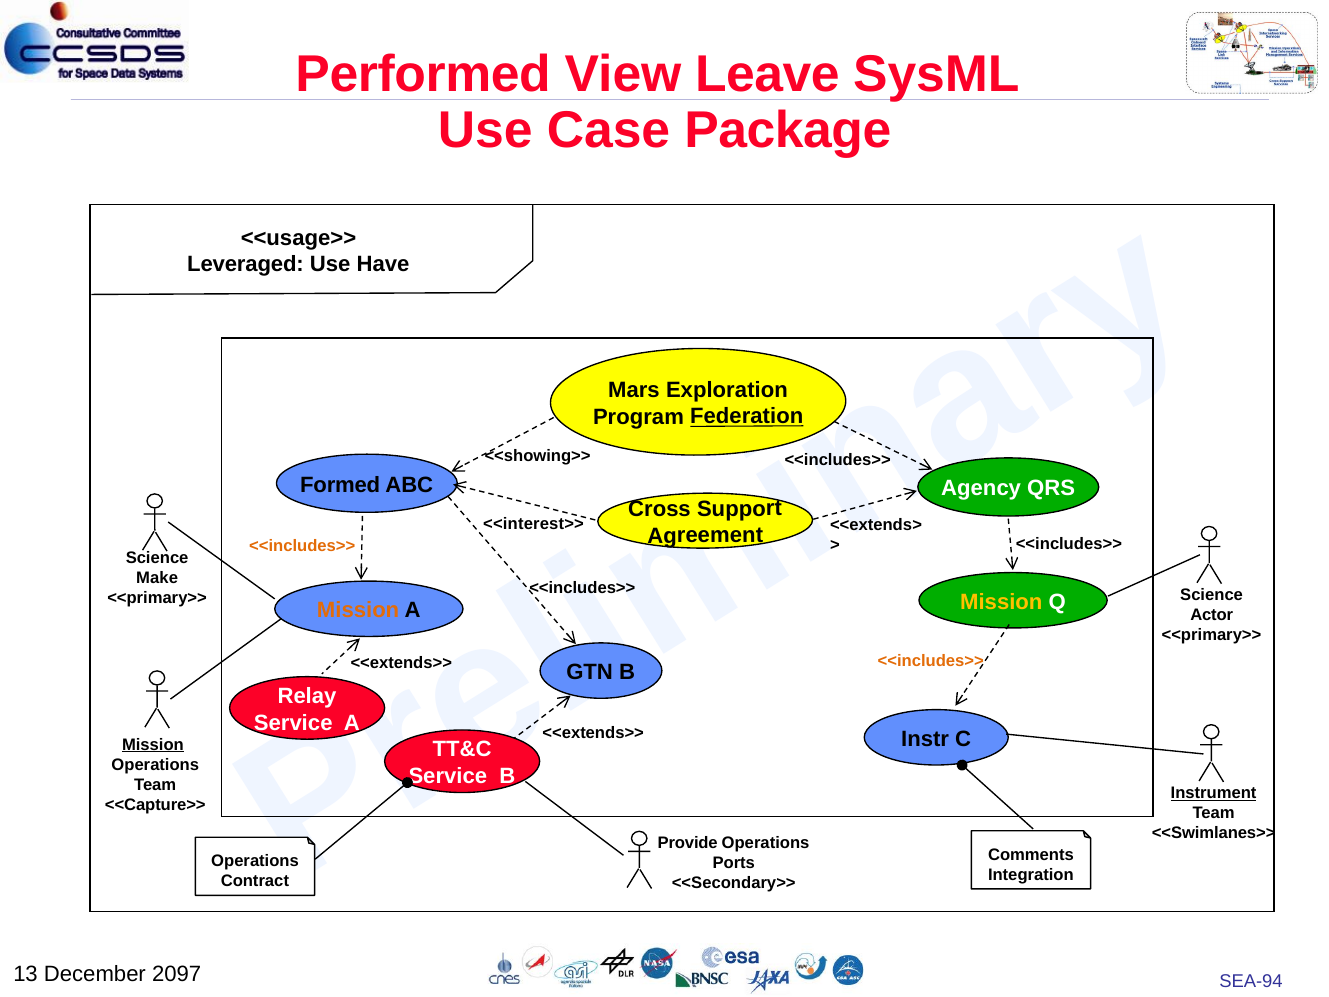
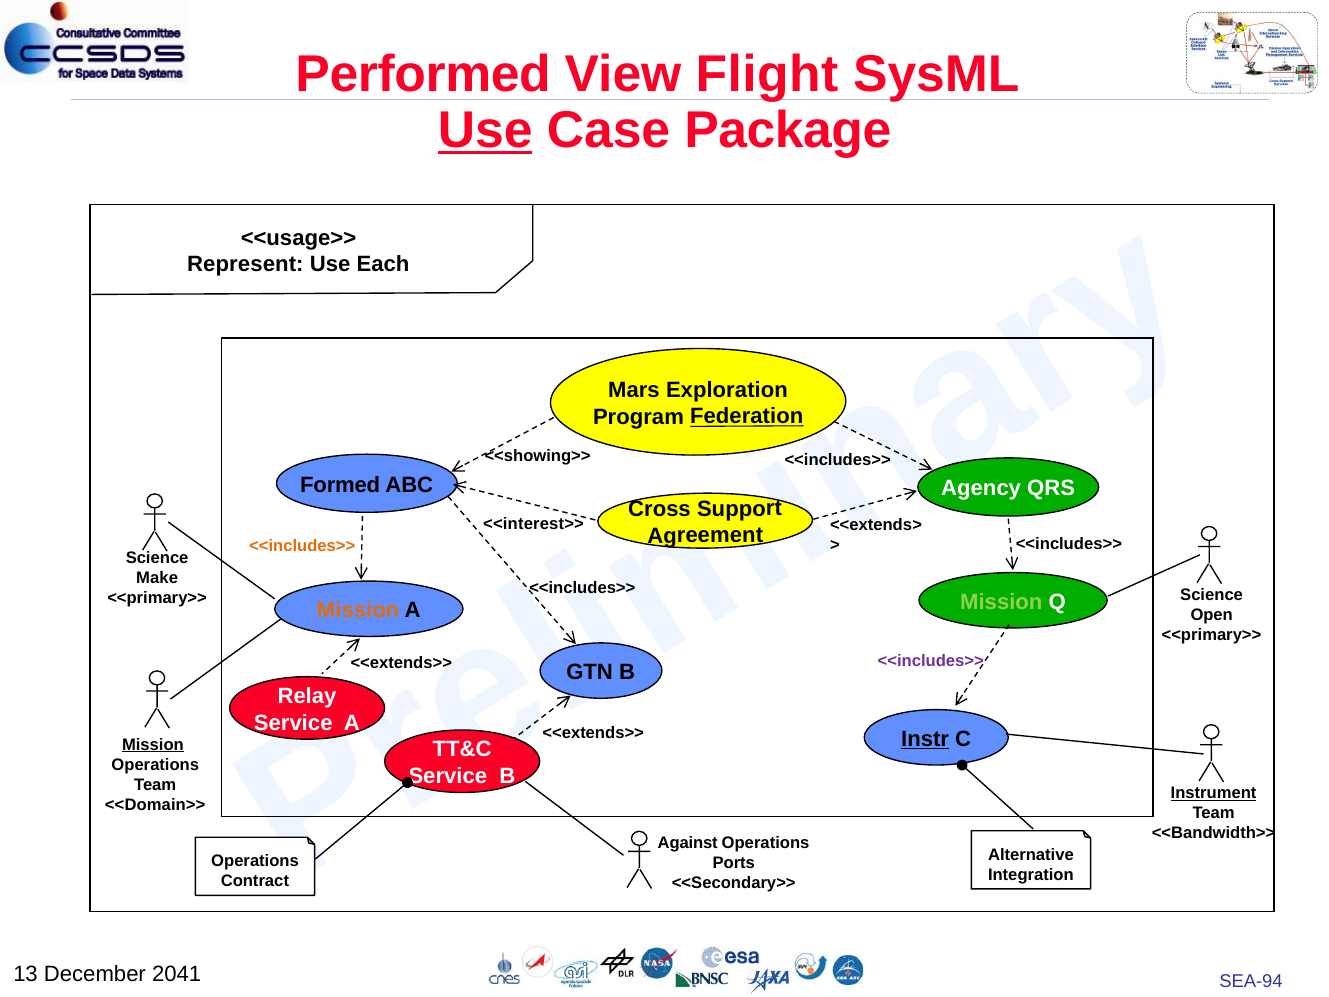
Leave: Leave -> Flight
Use at (485, 130) underline: none -> present
Leveraged: Leveraged -> Represent
Have: Have -> Each
Mission at (1001, 602) colour: yellow -> light green
Actor: Actor -> Open
<<includes>> at (931, 660) colour: orange -> purple
Instr underline: none -> present
<<Capture>>: <<Capture>> -> <<Domain>>
<<Swimlanes>>: <<Swimlanes>> -> <<Bandwidth>>
Provide: Provide -> Against
Comments: Comments -> Alternative
2097: 2097 -> 2041
